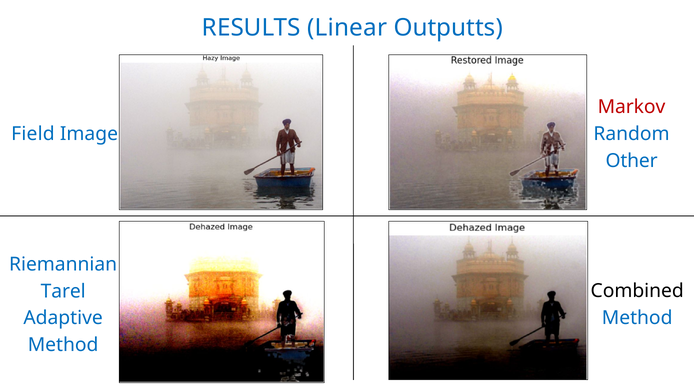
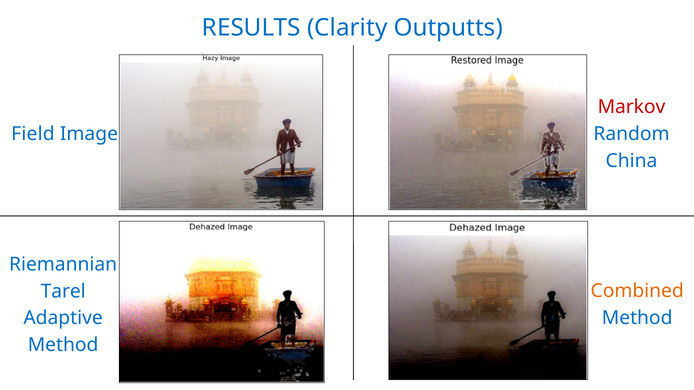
Linear: Linear -> Clarity
Other: Other -> China
Combined colour: black -> orange
